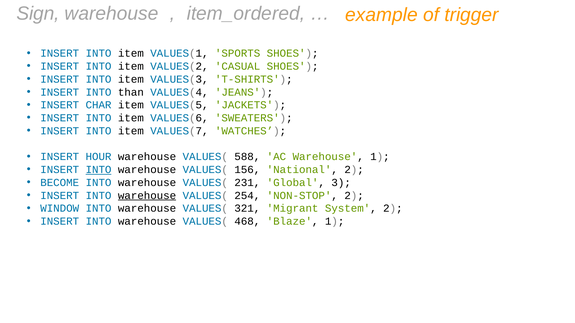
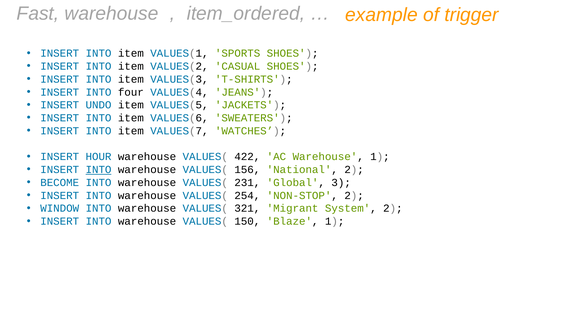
Sign: Sign -> Fast
than: than -> four
CHAR: CHAR -> UNDO
588: 588 -> 422
warehouse at (147, 196) underline: present -> none
468: 468 -> 150
